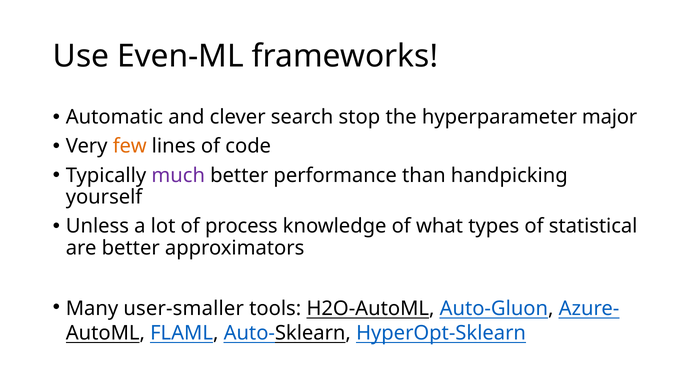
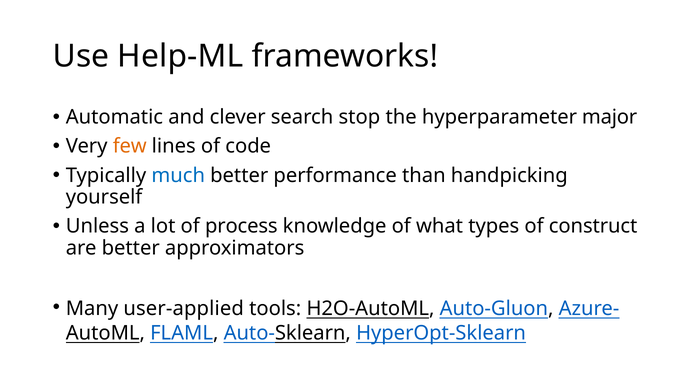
Even-ML: Even-ML -> Help-ML
much colour: purple -> blue
statistical: statistical -> construct
user-smaller: user-smaller -> user-applied
